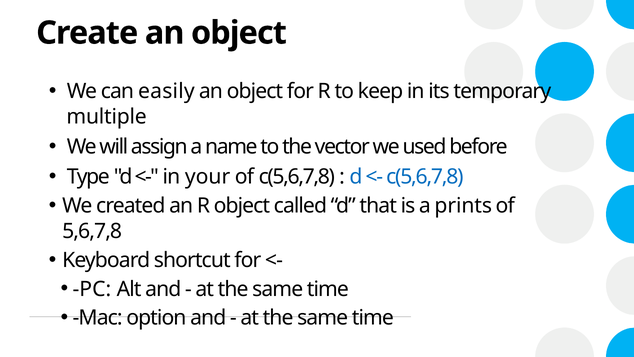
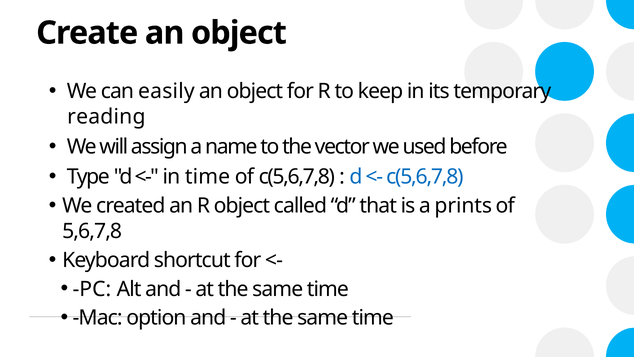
multiple: multiple -> reading
in your: your -> time
